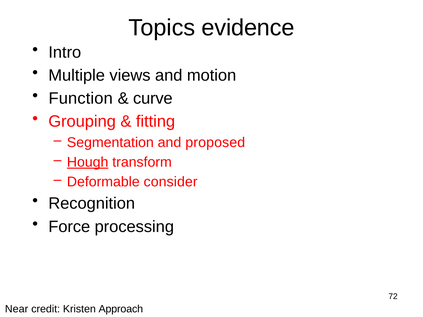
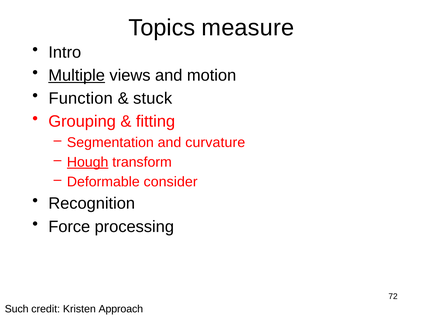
evidence: evidence -> measure
Multiple underline: none -> present
curve: curve -> stuck
proposed: proposed -> curvature
Near: Near -> Such
